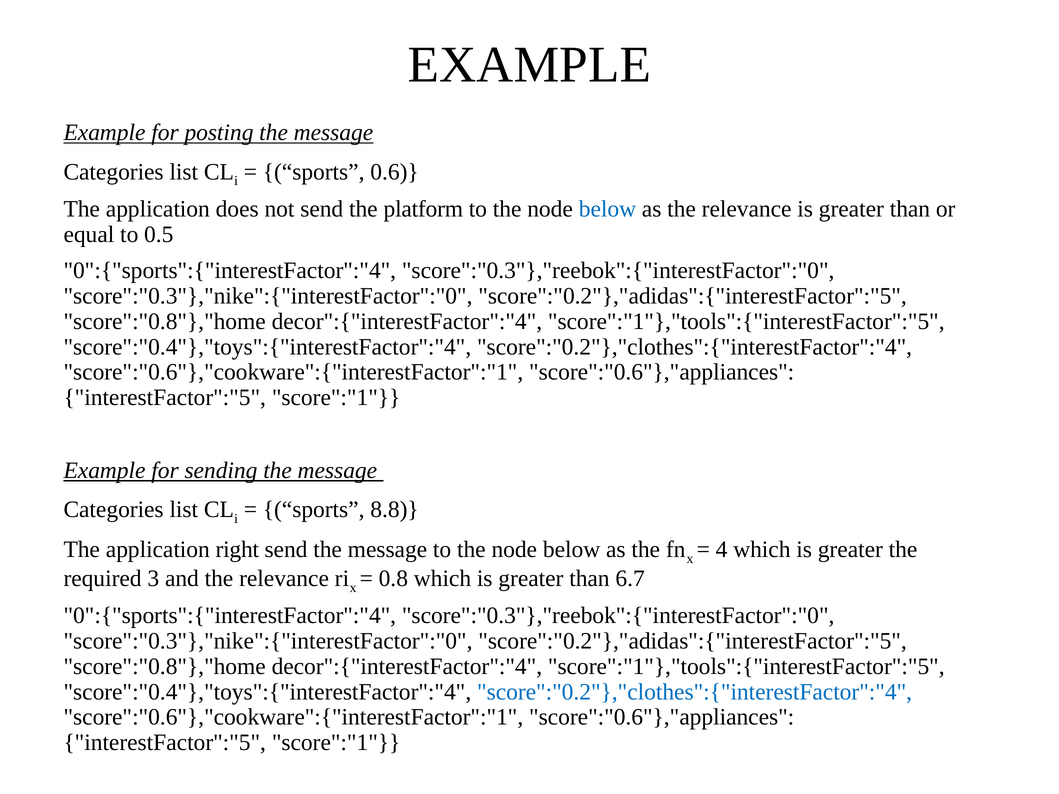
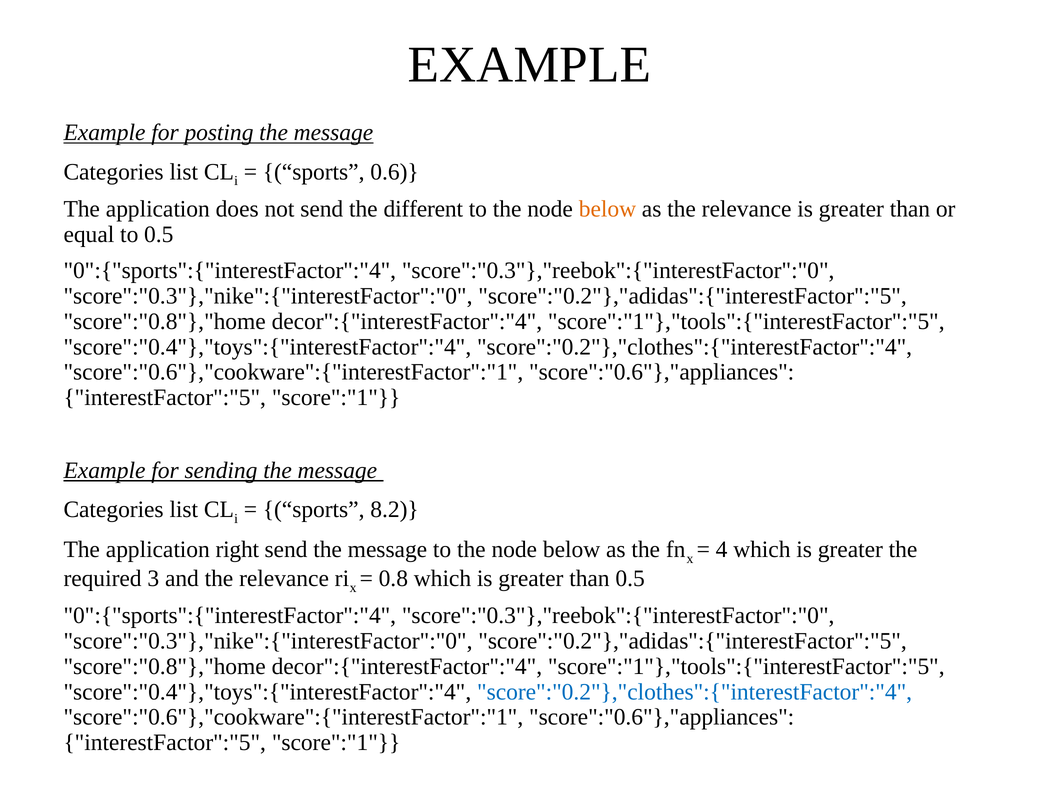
platform: platform -> different
below at (607, 209) colour: blue -> orange
8.8: 8.8 -> 8.2
than 6.7: 6.7 -> 0.5
